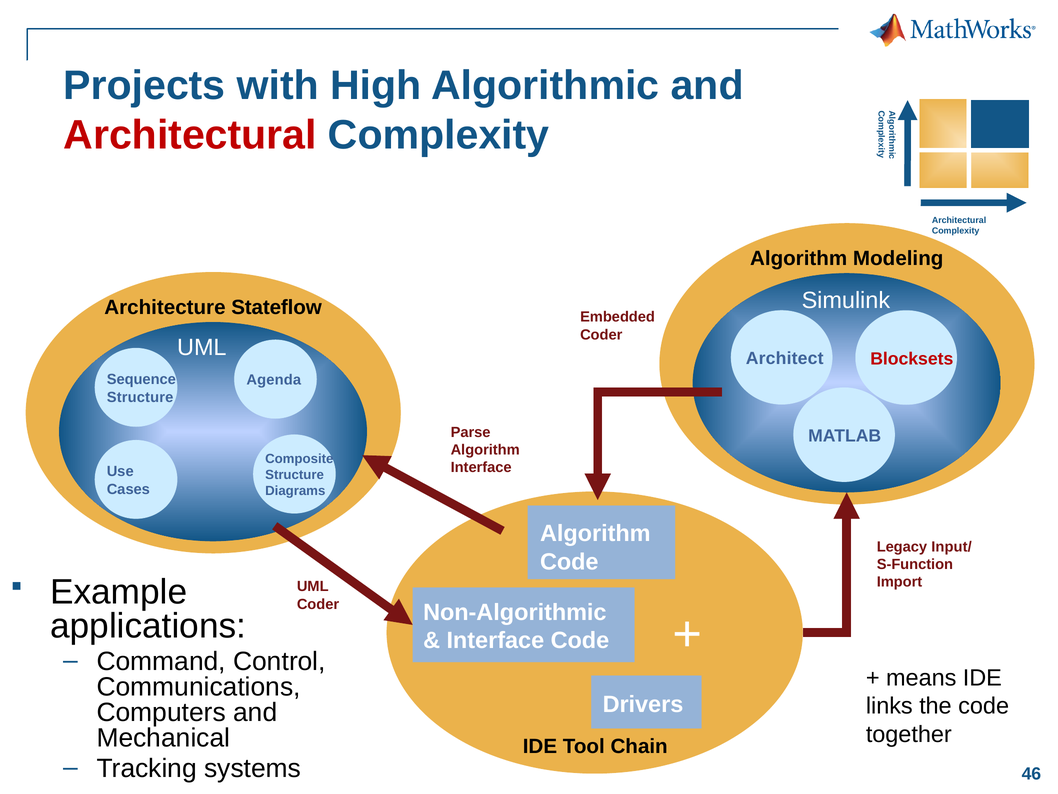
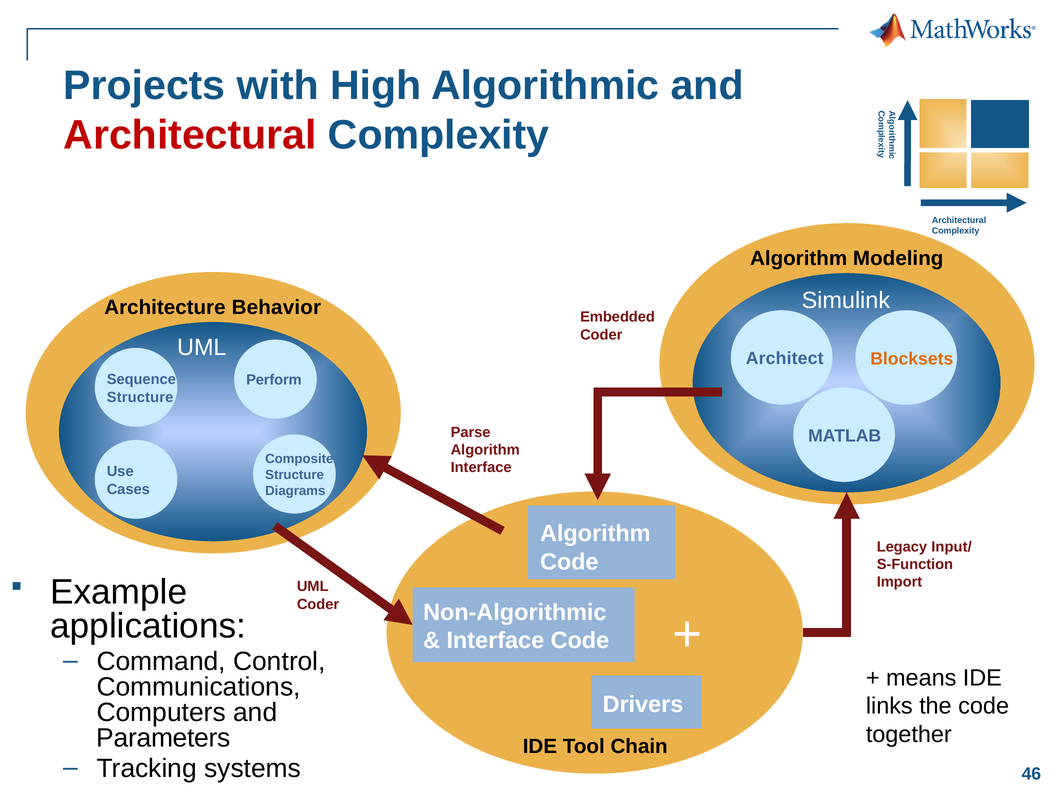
Stateflow: Stateflow -> Behavior
Blocksets colour: red -> orange
Agenda: Agenda -> Perform
Mechanical: Mechanical -> Parameters
